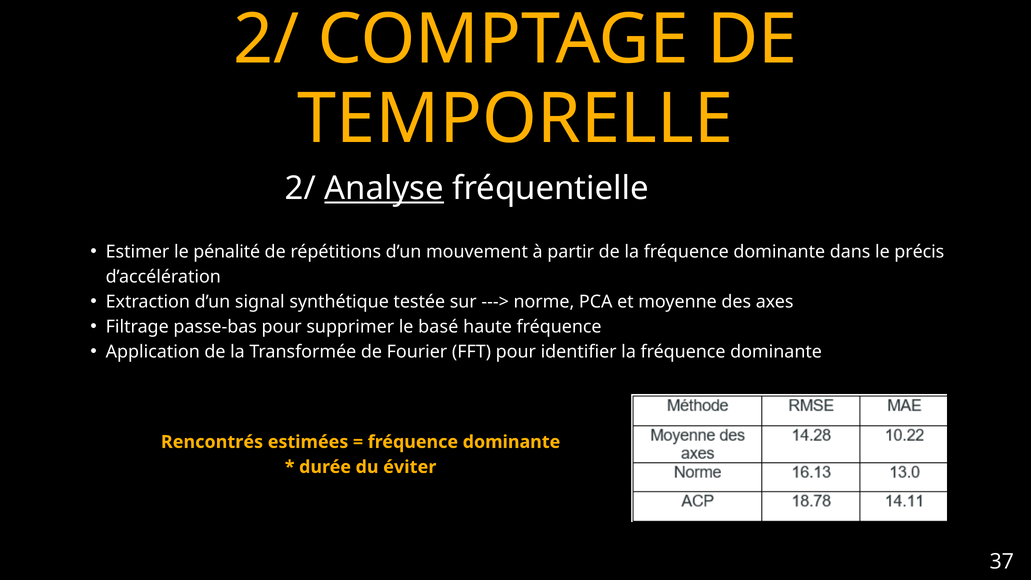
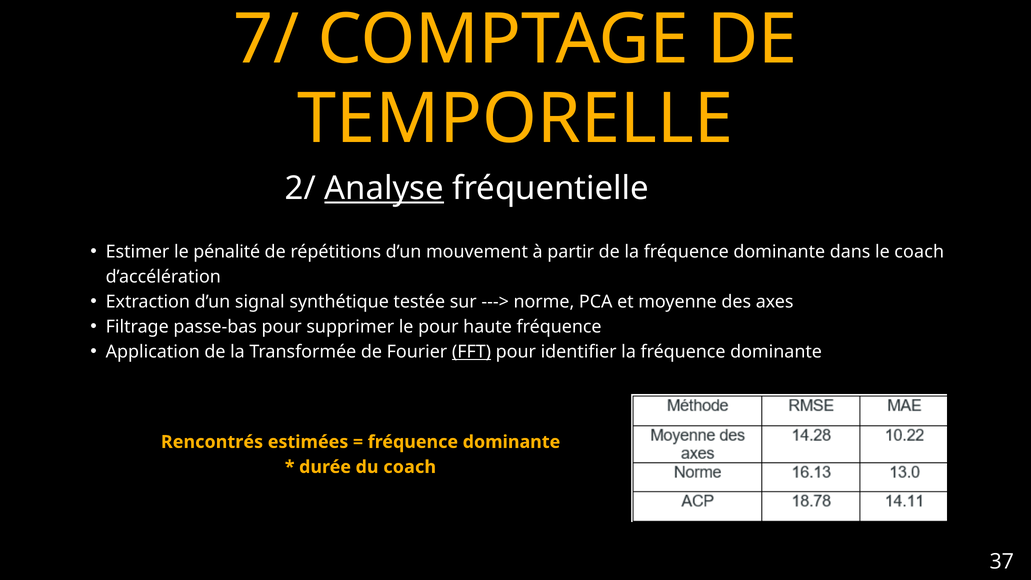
2/ at (266, 40): 2/ -> 7/
le précis: précis -> coach
le basé: basé -> pour
FFT underline: none -> present
du éviter: éviter -> coach
